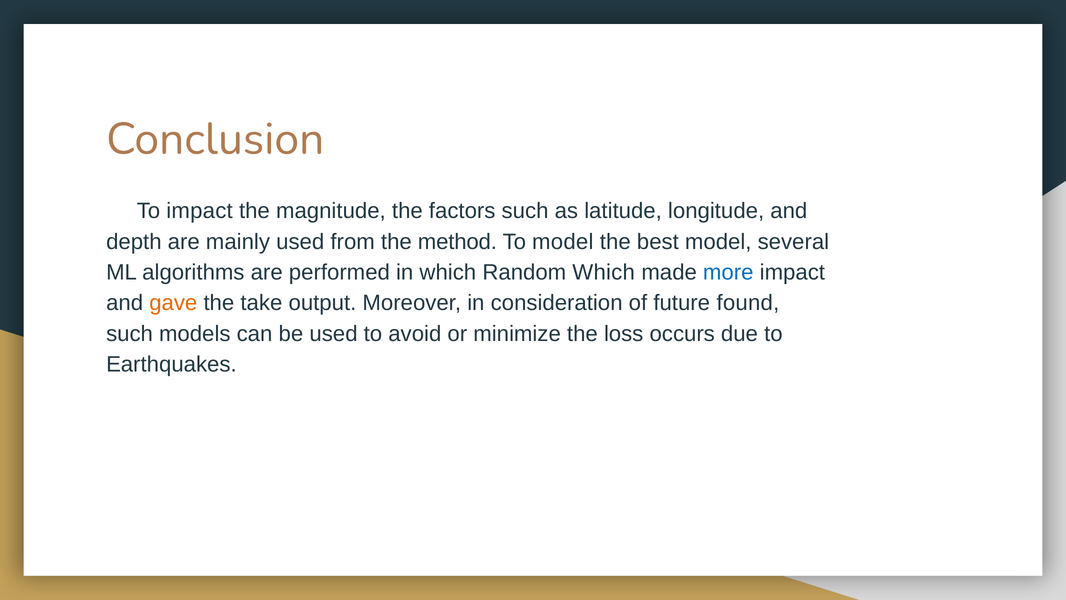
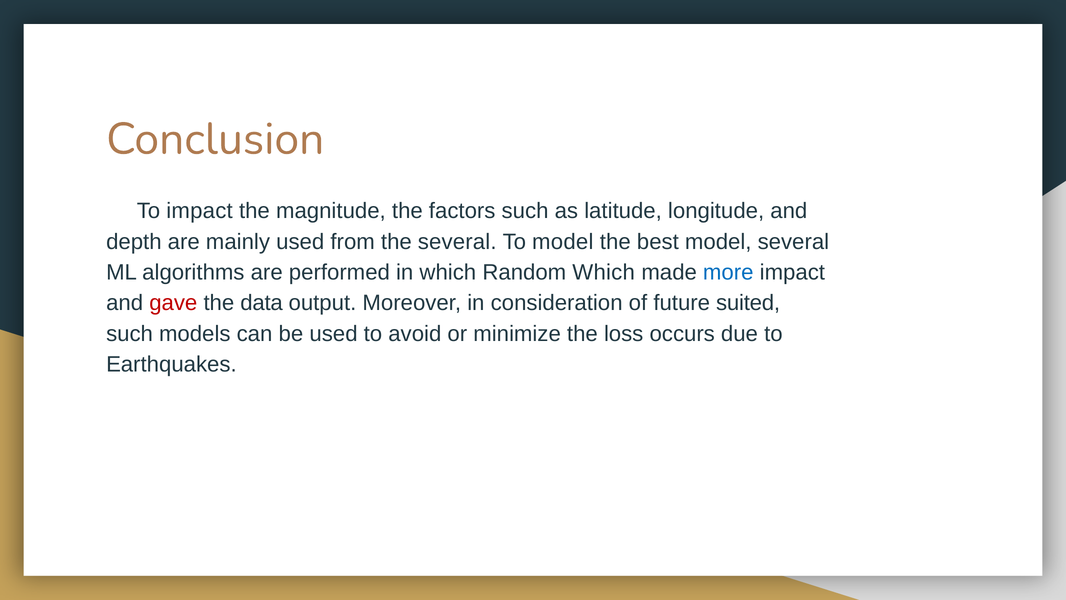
the method: method -> several
gave colour: orange -> red
take: take -> data
found: found -> suited
